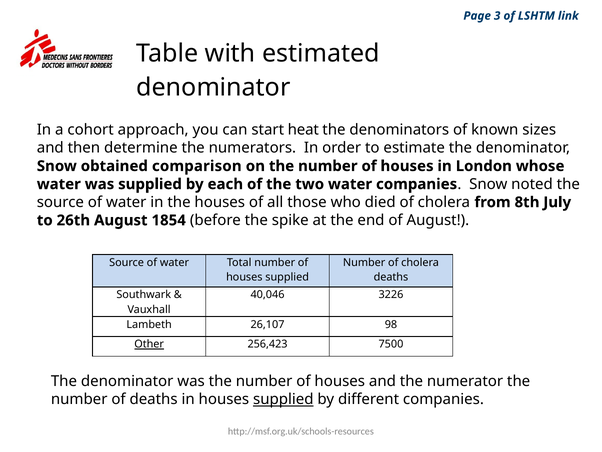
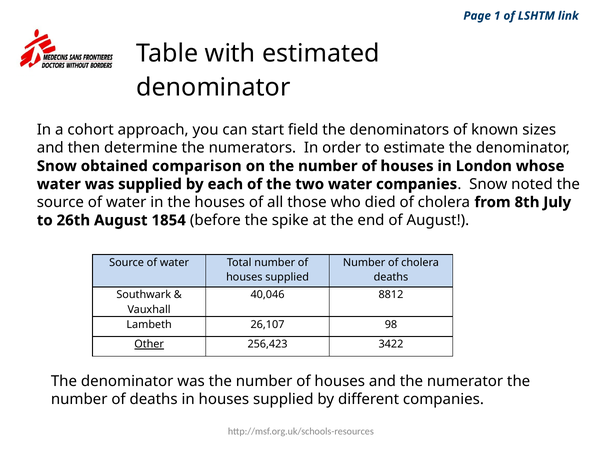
3: 3 -> 1
heat: heat -> field
3226: 3226 -> 8812
7500: 7500 -> 3422
supplied at (283, 399) underline: present -> none
